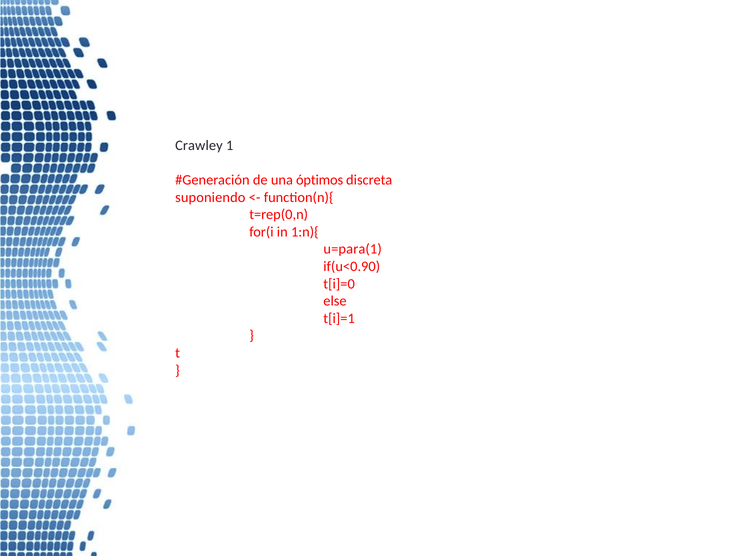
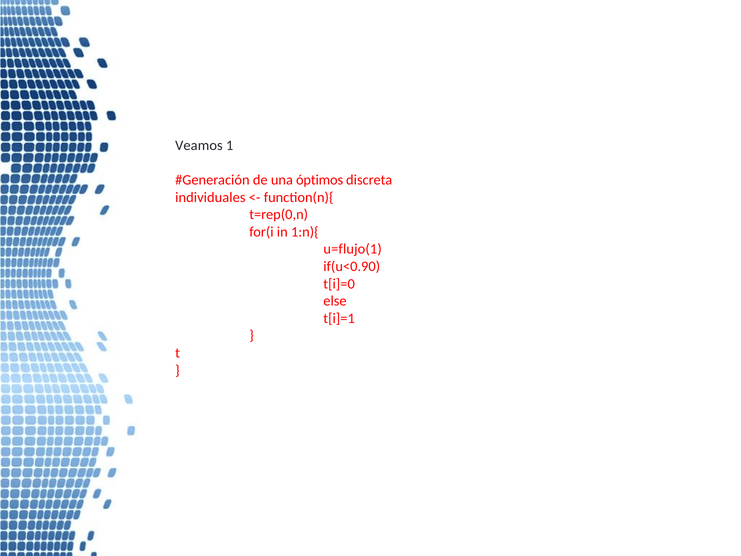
Crawley: Crawley -> Veamos
suponiendo: suponiendo -> individuales
u=para(1: u=para(1 -> u=flujo(1
